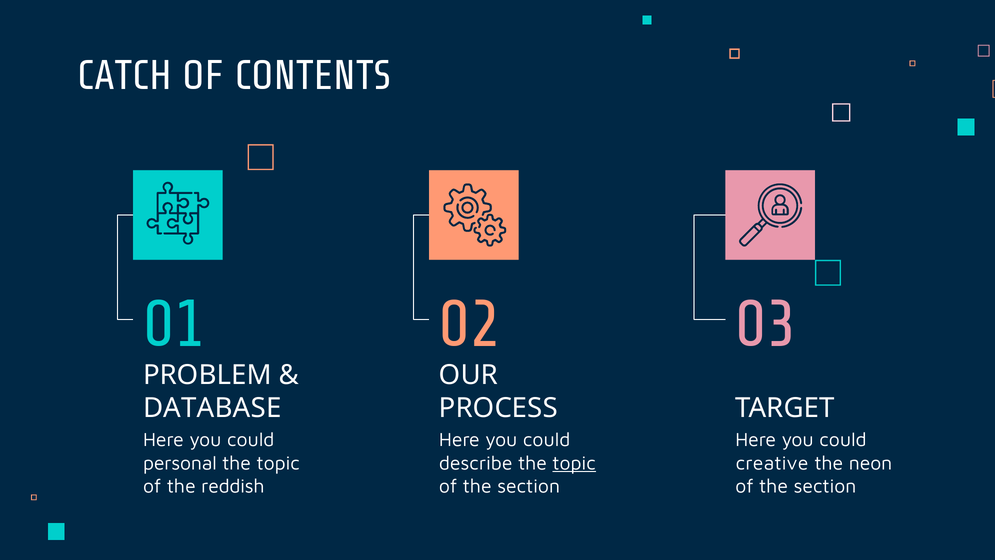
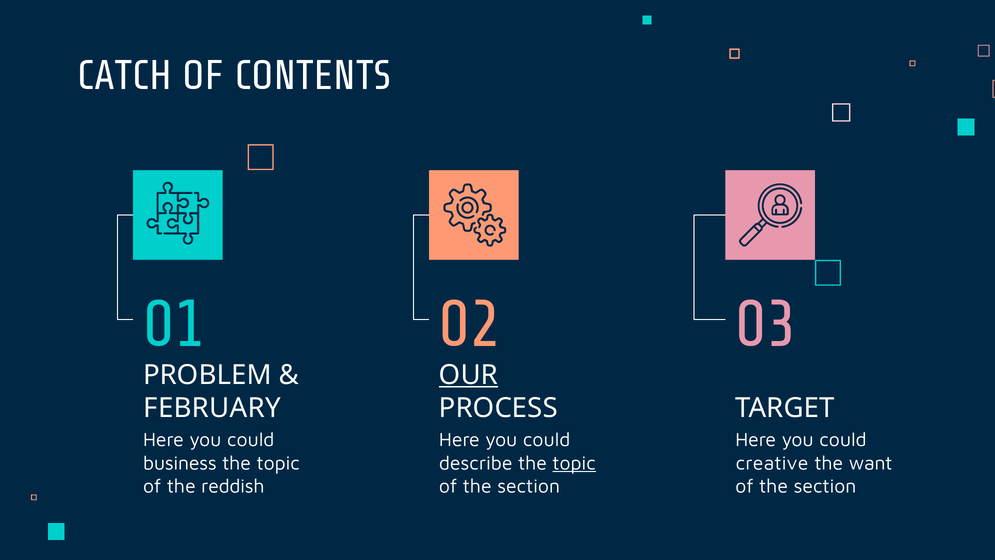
OUR underline: none -> present
DATABASE: DATABASE -> FEBRUARY
personal: personal -> business
neon: neon -> want
